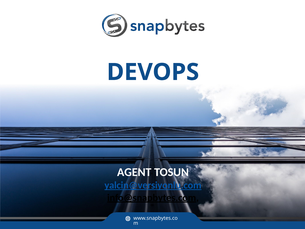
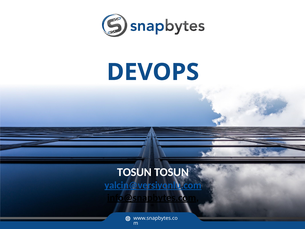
AGENT at (134, 172): AGENT -> TOSUN
